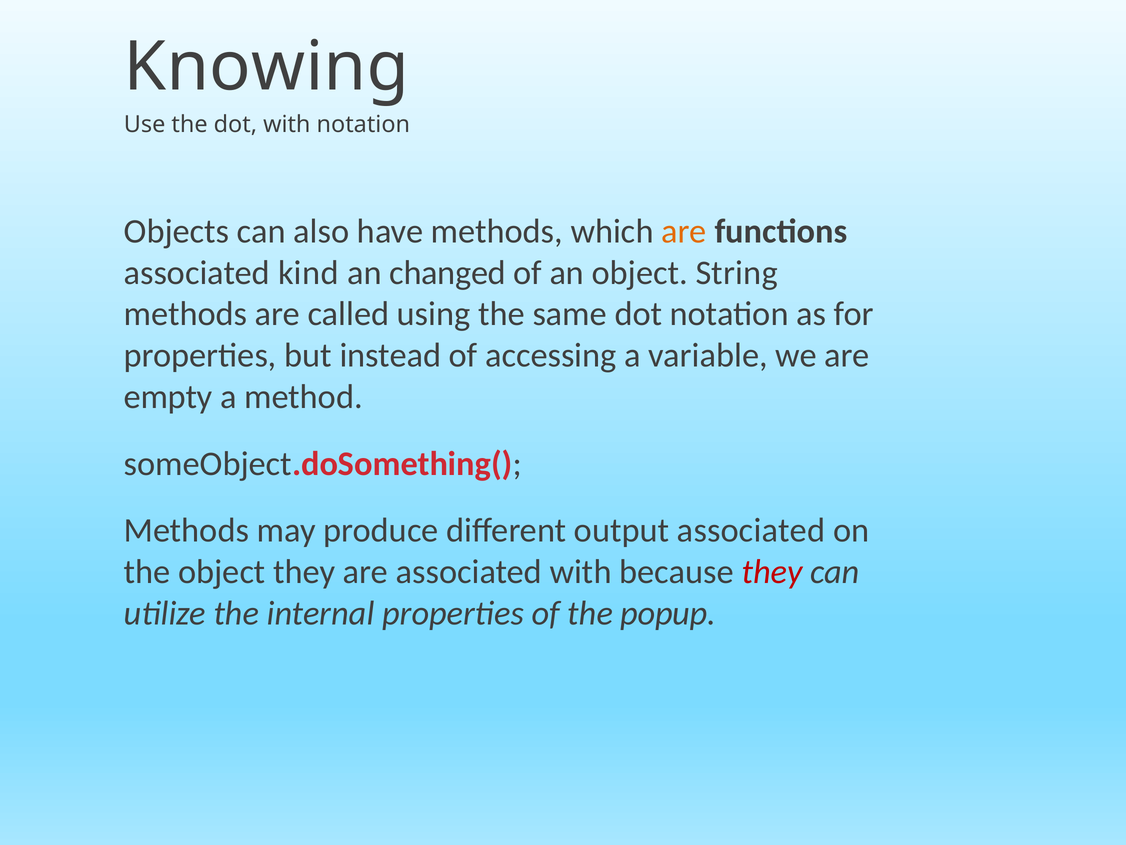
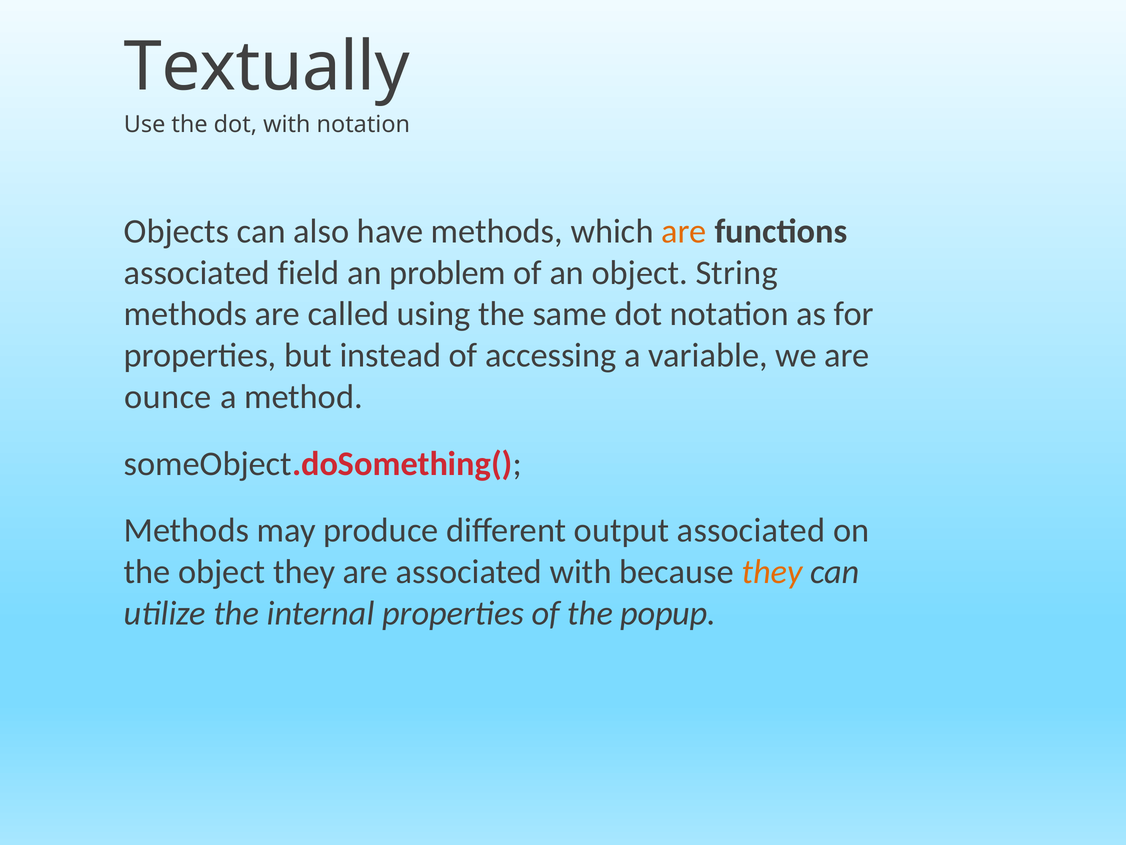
Knowing: Knowing -> Textually
kind: kind -> field
changed: changed -> problem
empty: empty -> ounce
they at (772, 572) colour: red -> orange
